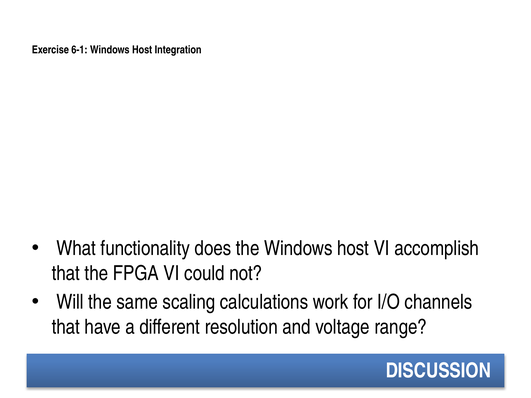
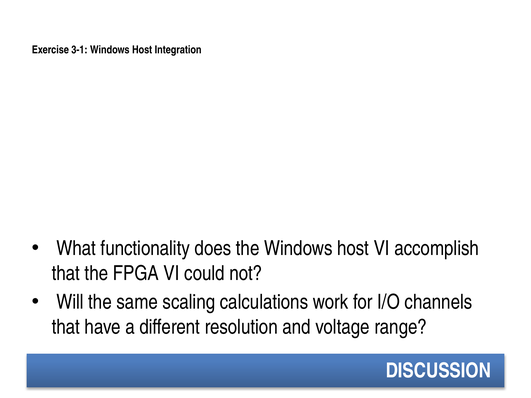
6-1: 6-1 -> 3-1
